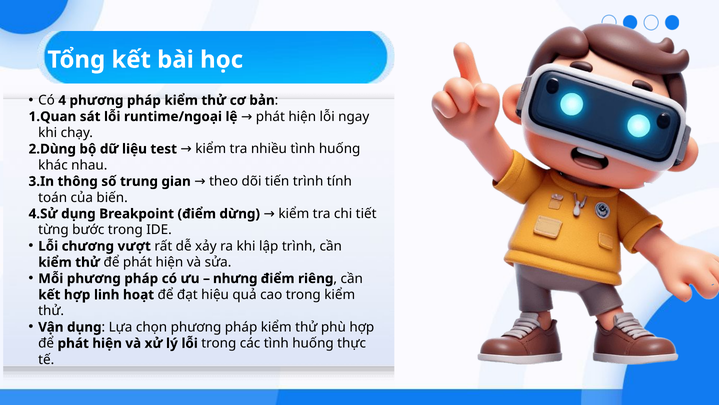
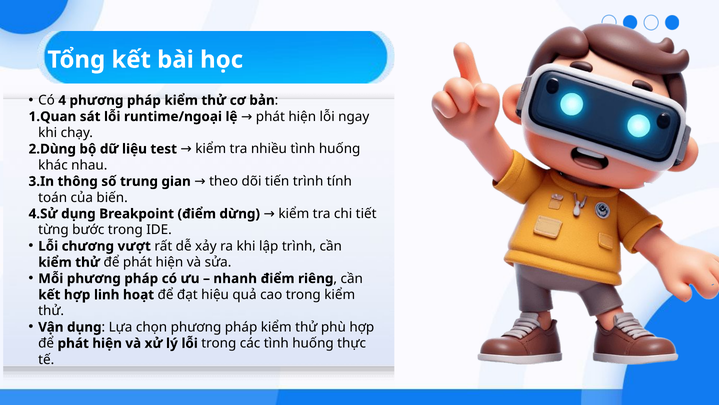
nhưng: nhưng -> nhanh
